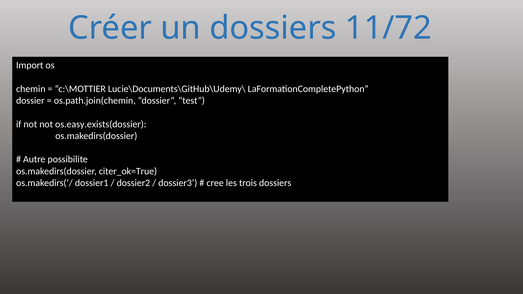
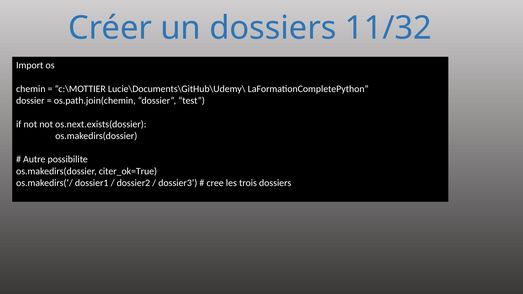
11/72: 11/72 -> 11/32
os.easy.exists(dossier: os.easy.exists(dossier -> os.next.exists(dossier
